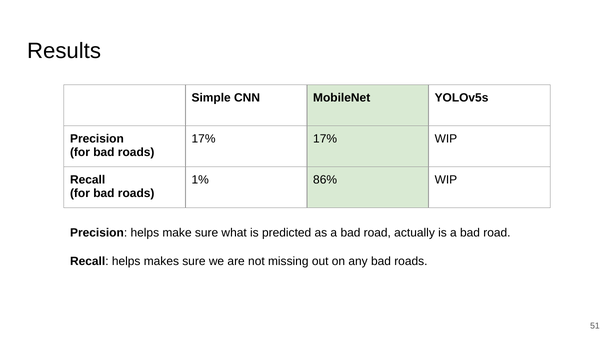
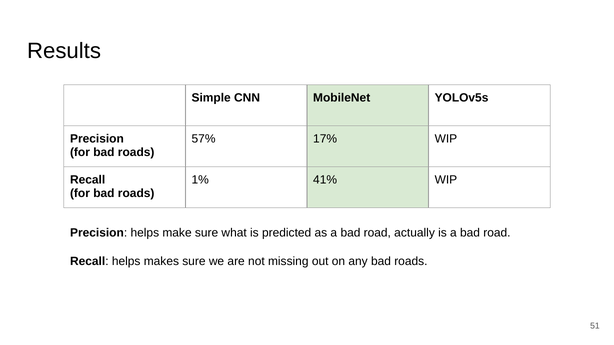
17% at (204, 139): 17% -> 57%
86%: 86% -> 41%
